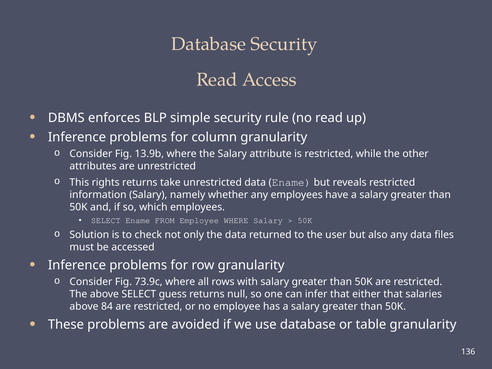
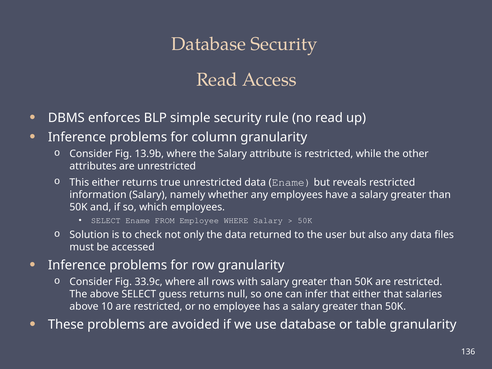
This rights: rights -> either
take: take -> true
73.9c: 73.9c -> 33.9c
84: 84 -> 10
